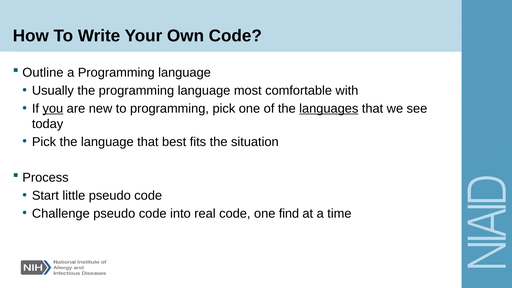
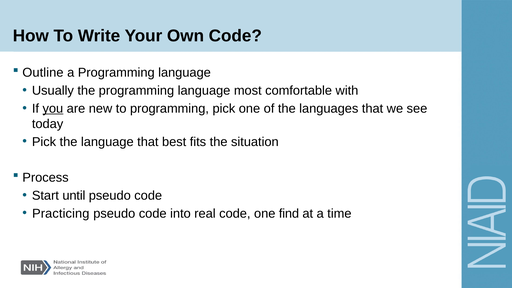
languages underline: present -> none
little: little -> until
Challenge: Challenge -> Practicing
